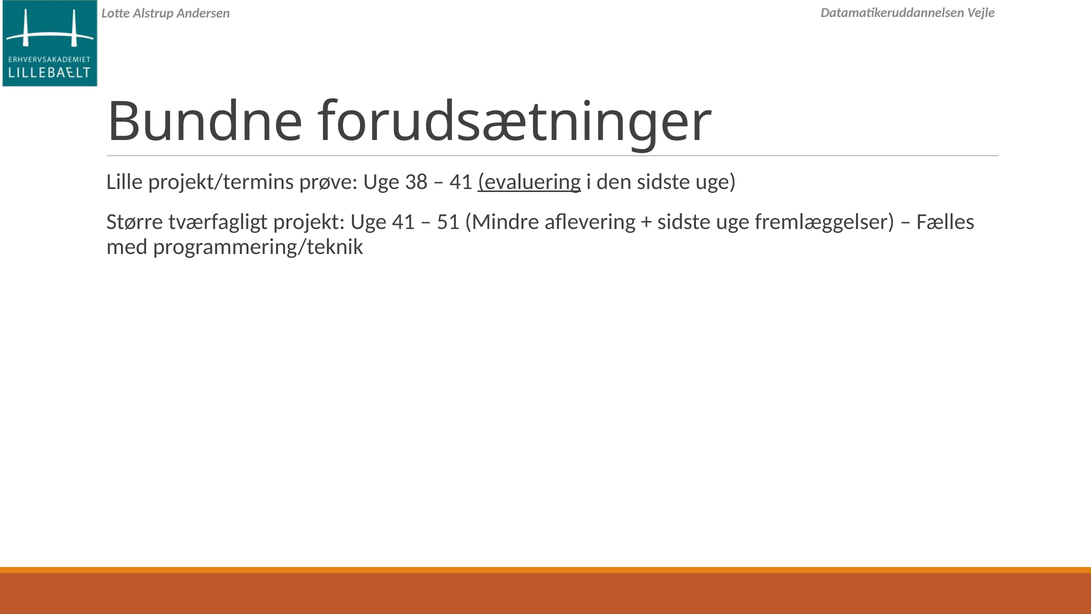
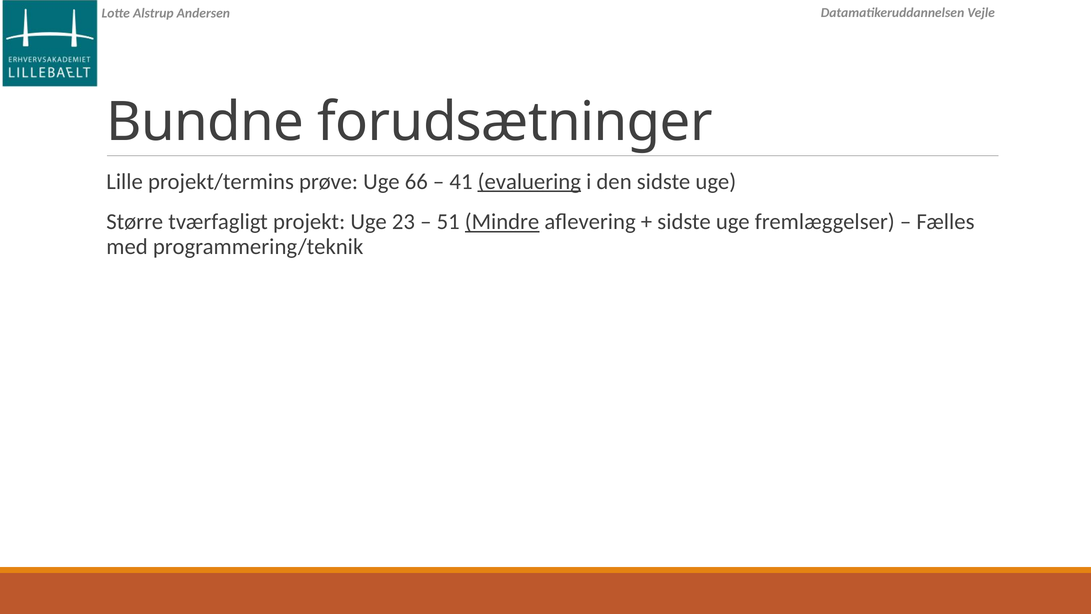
38: 38 -> 66
Uge 41: 41 -> 23
Mindre underline: none -> present
